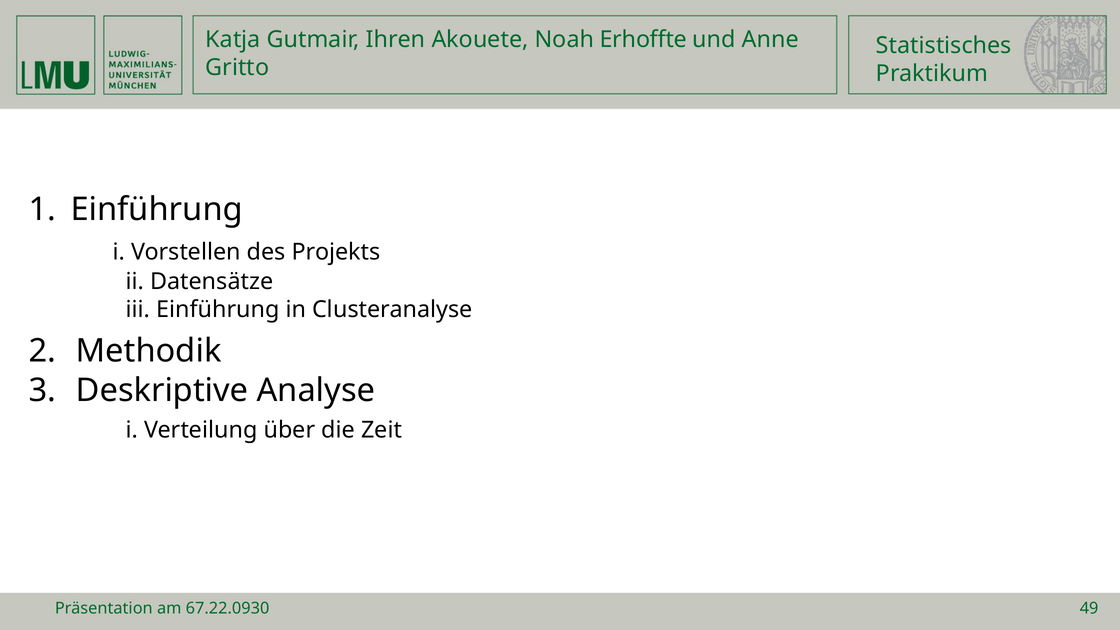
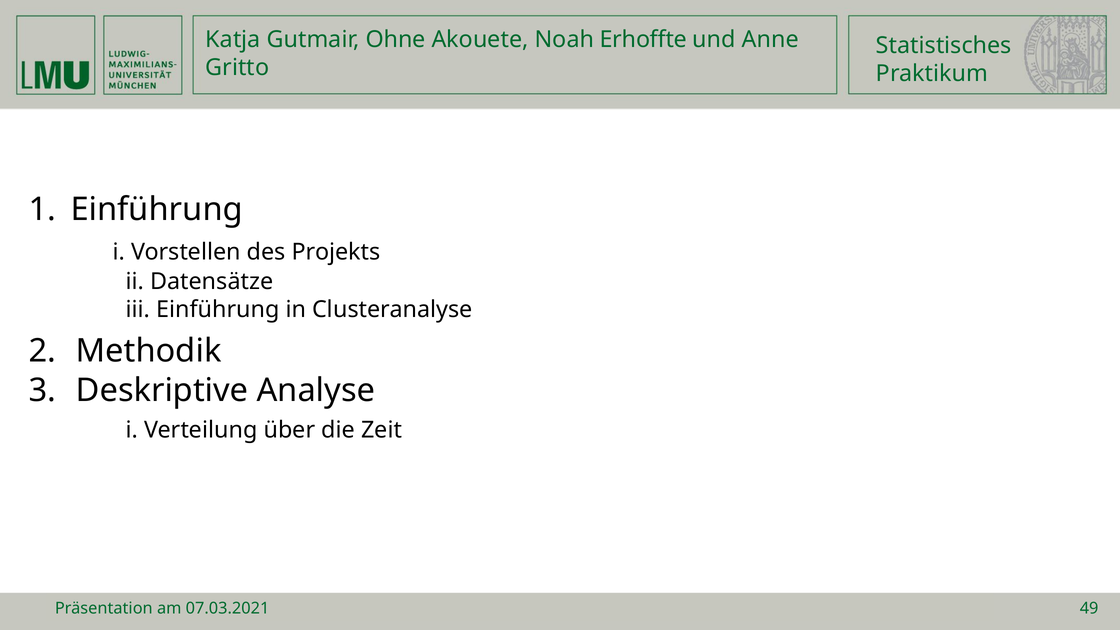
Ihren: Ihren -> Ohne
67.22.0930: 67.22.0930 -> 07.03.2021
